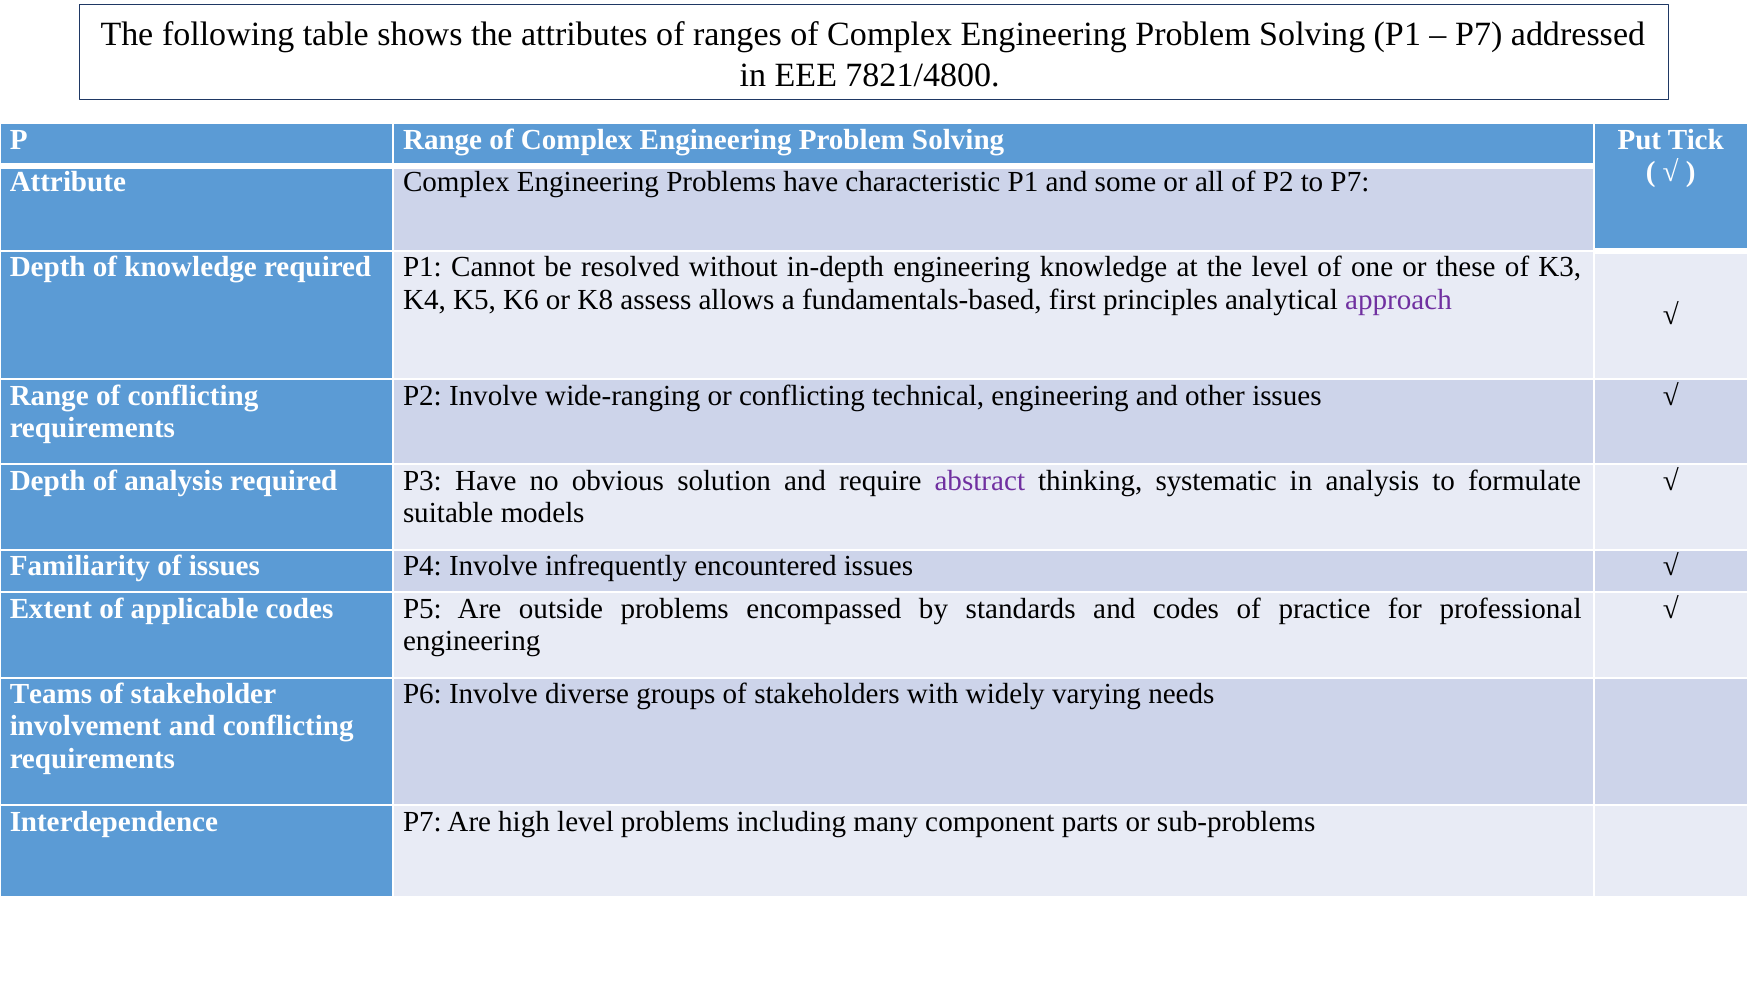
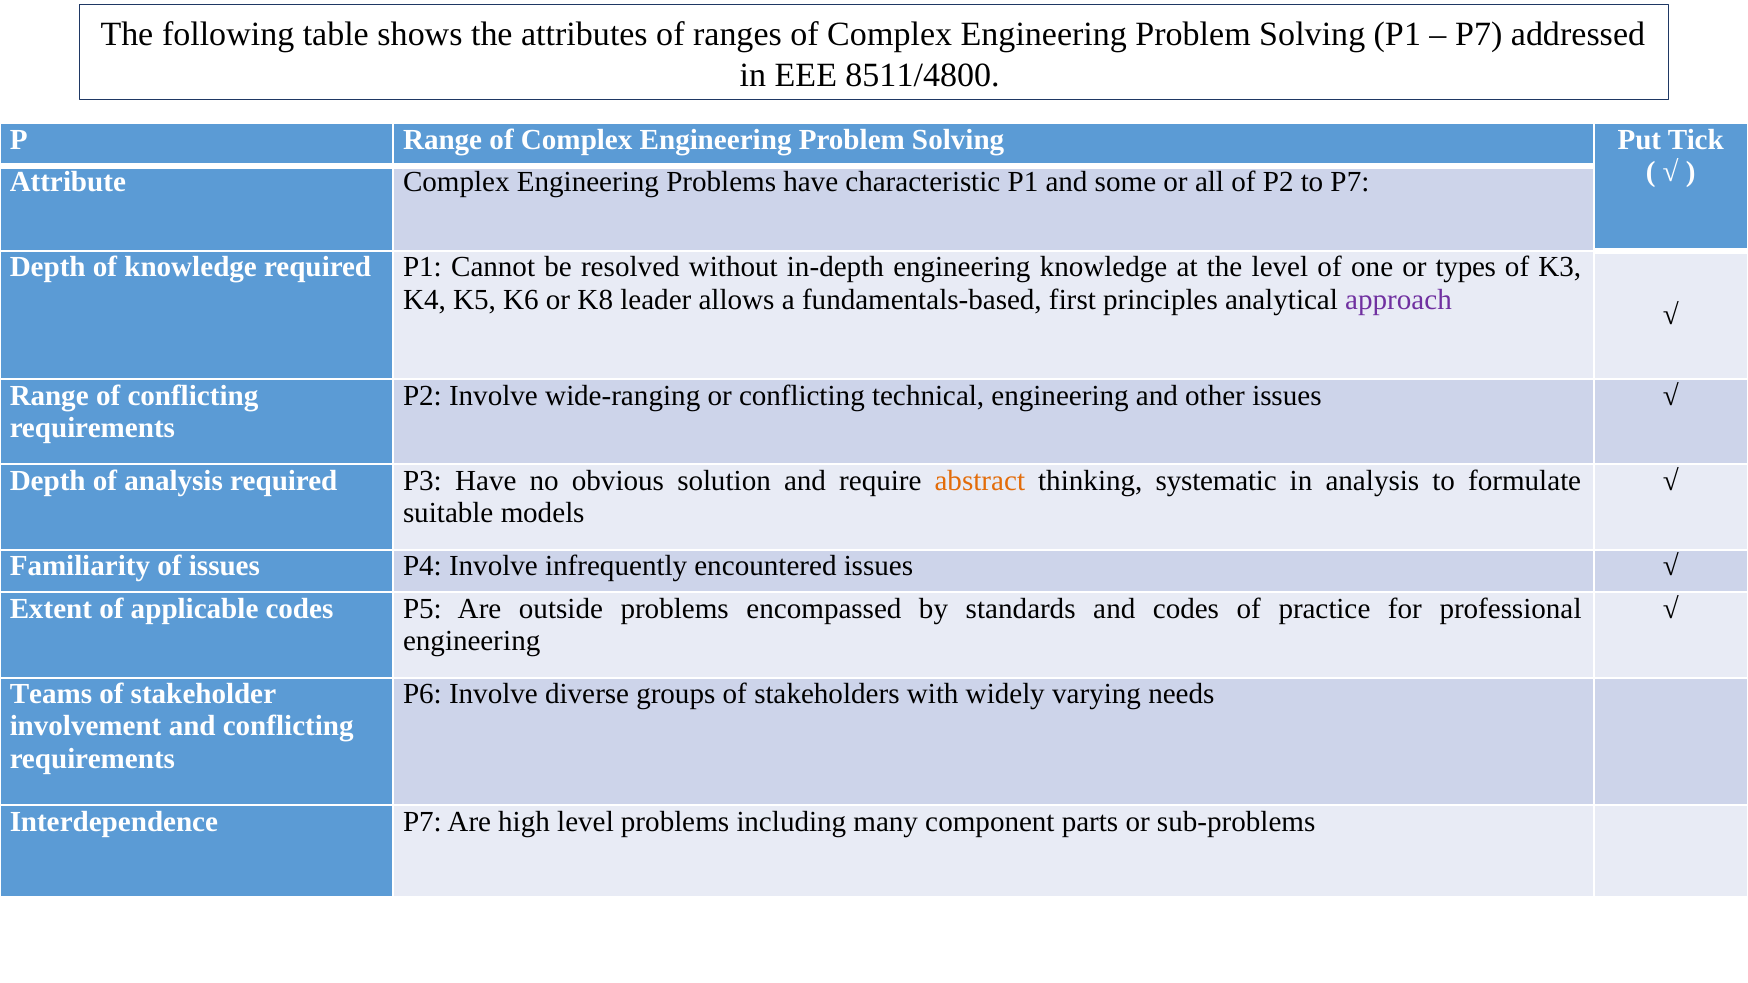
7821/4800: 7821/4800 -> 8511/4800
these: these -> types
assess: assess -> leader
abstract colour: purple -> orange
